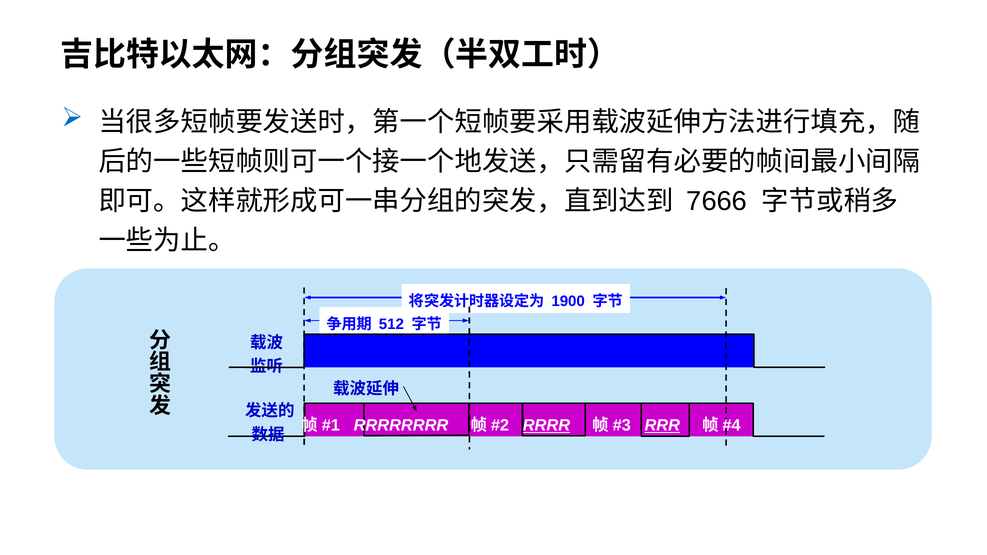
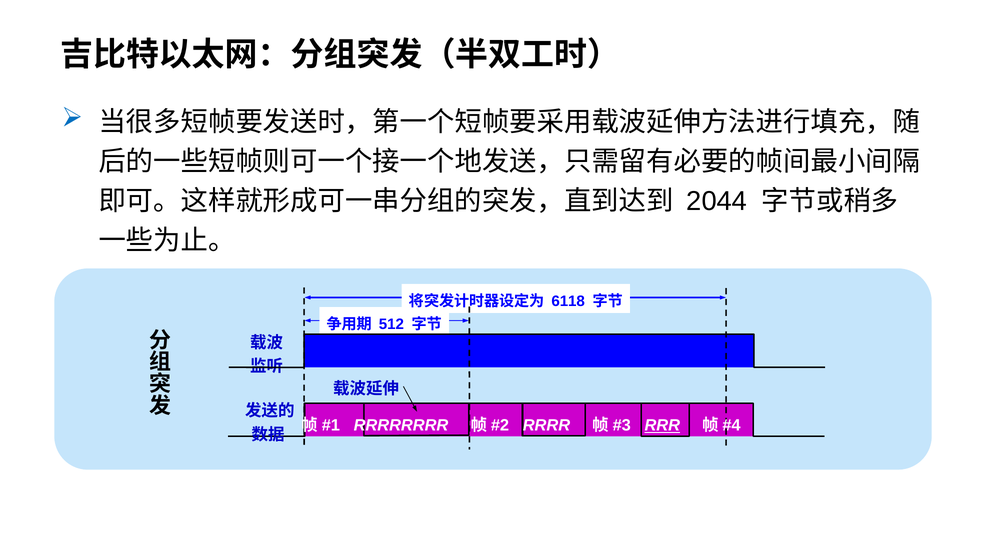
7666: 7666 -> 2044
1900: 1900 -> 6118
RRRR underline: present -> none
